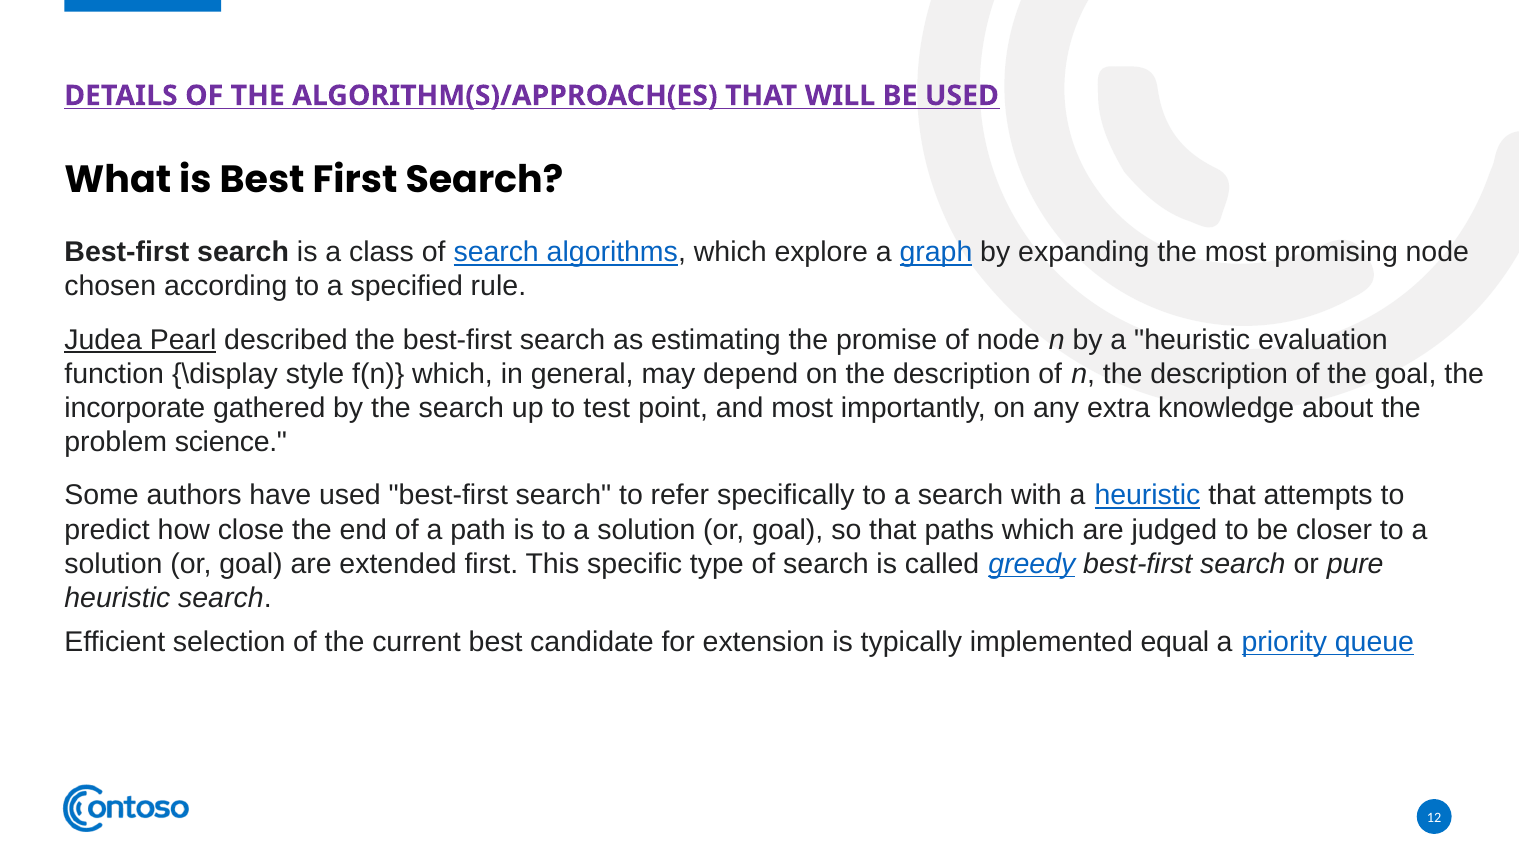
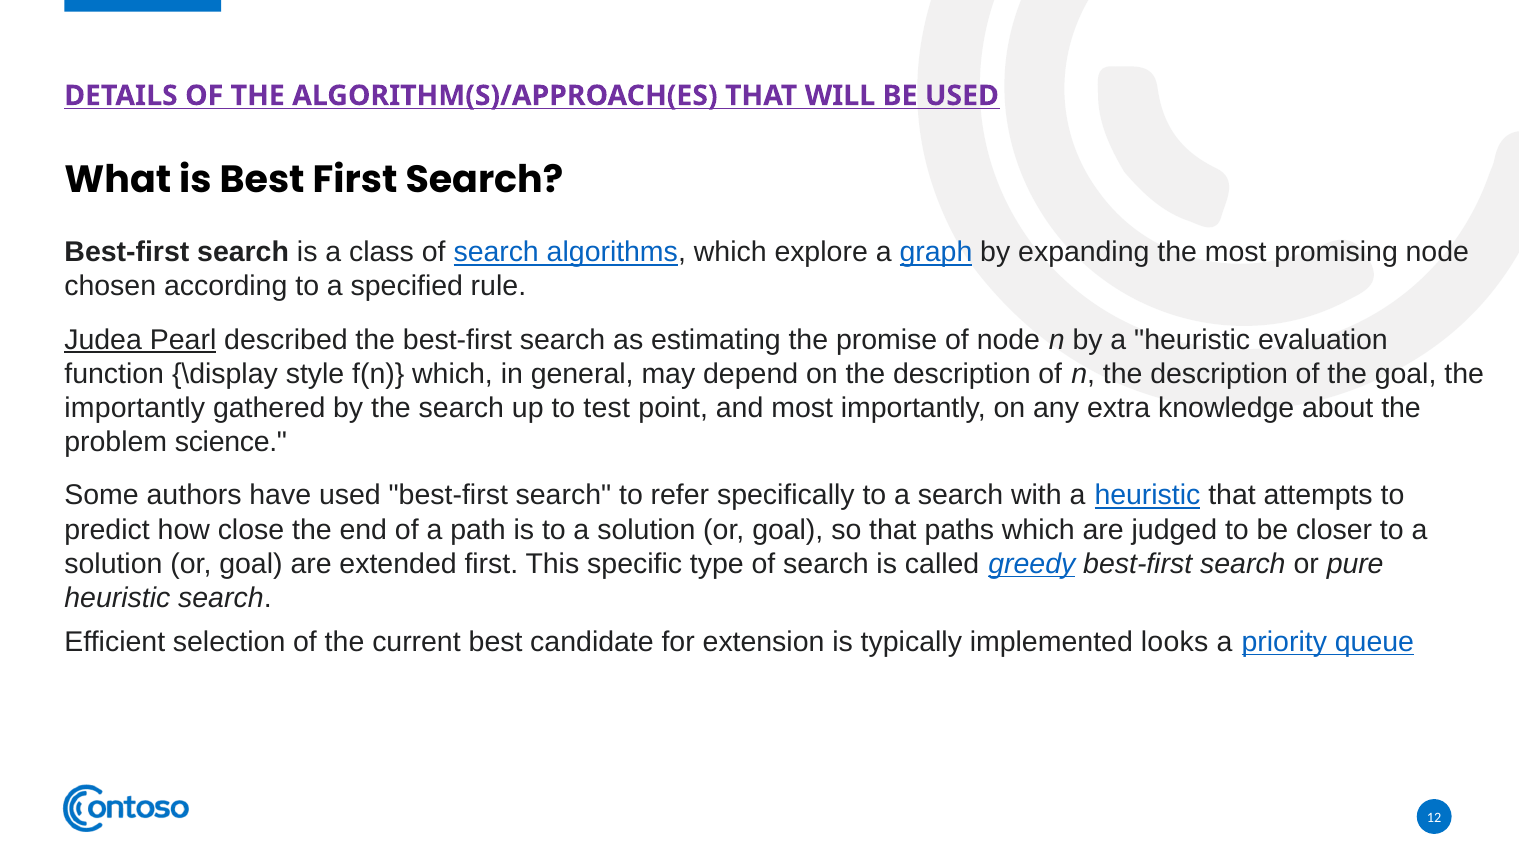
incorporate at (135, 408): incorporate -> importantly
equal: equal -> looks
